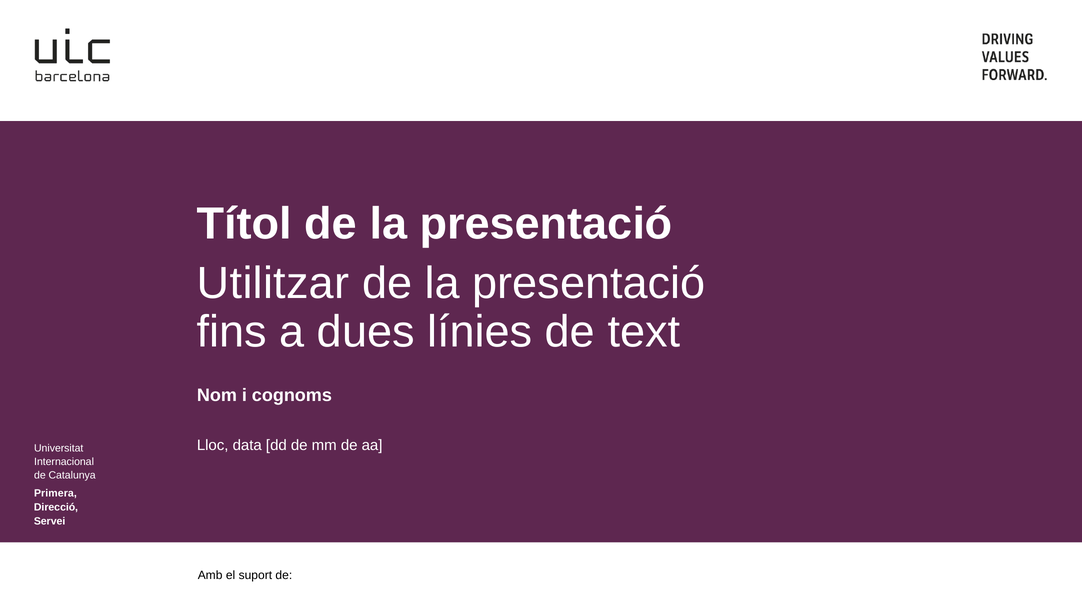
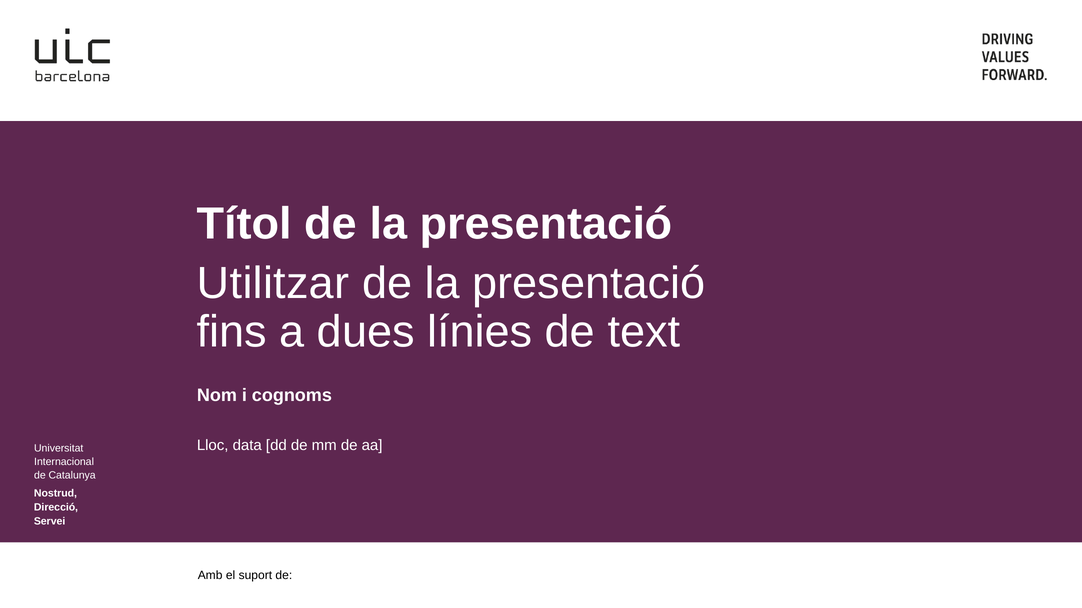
Primera: Primera -> Nostrud
